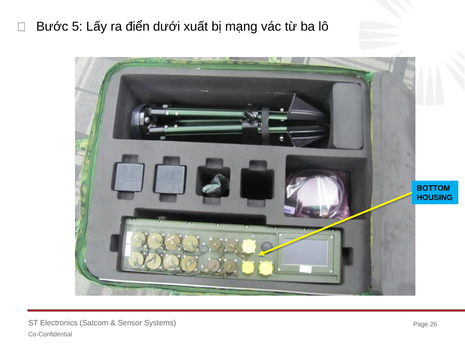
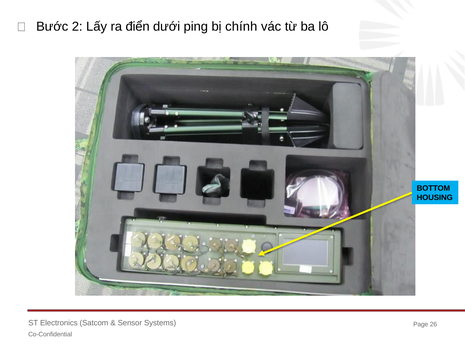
5: 5 -> 2
xuất: xuất -> ping
mạng: mạng -> chính
